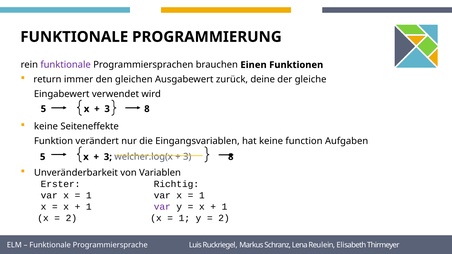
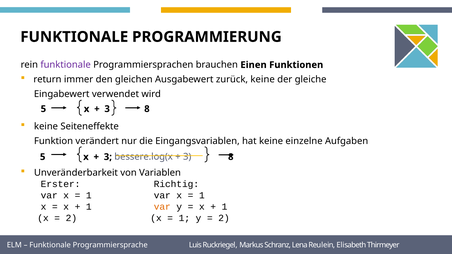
zurück deine: deine -> keine
function: function -> einzelne
welcher.log(x: welcher.log(x -> bessere.log(x
var at (162, 207) colour: purple -> orange
